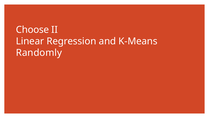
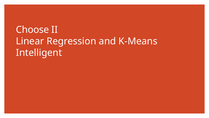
Randomly: Randomly -> Intelligent
